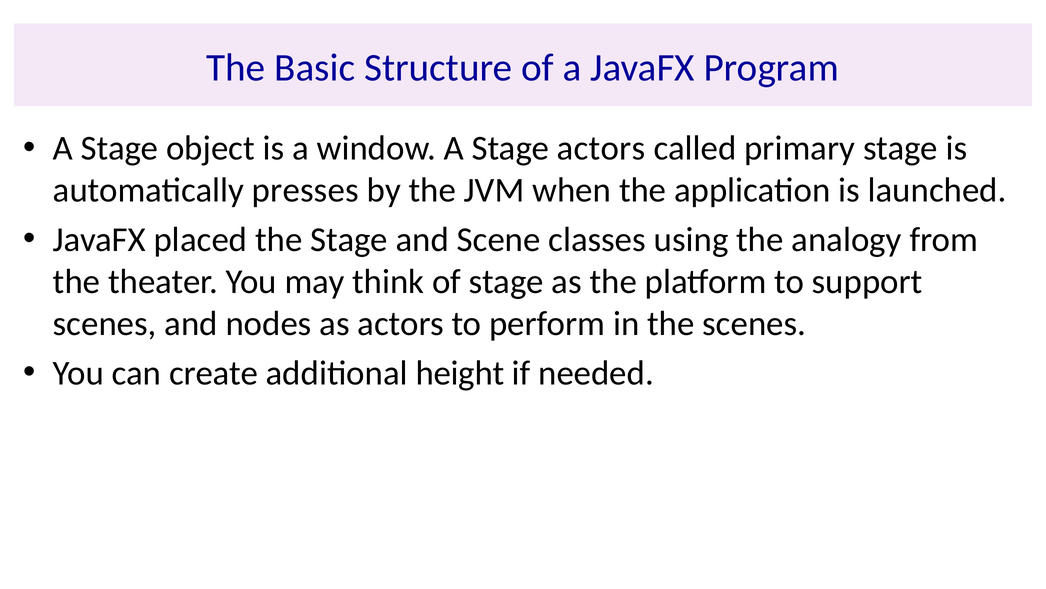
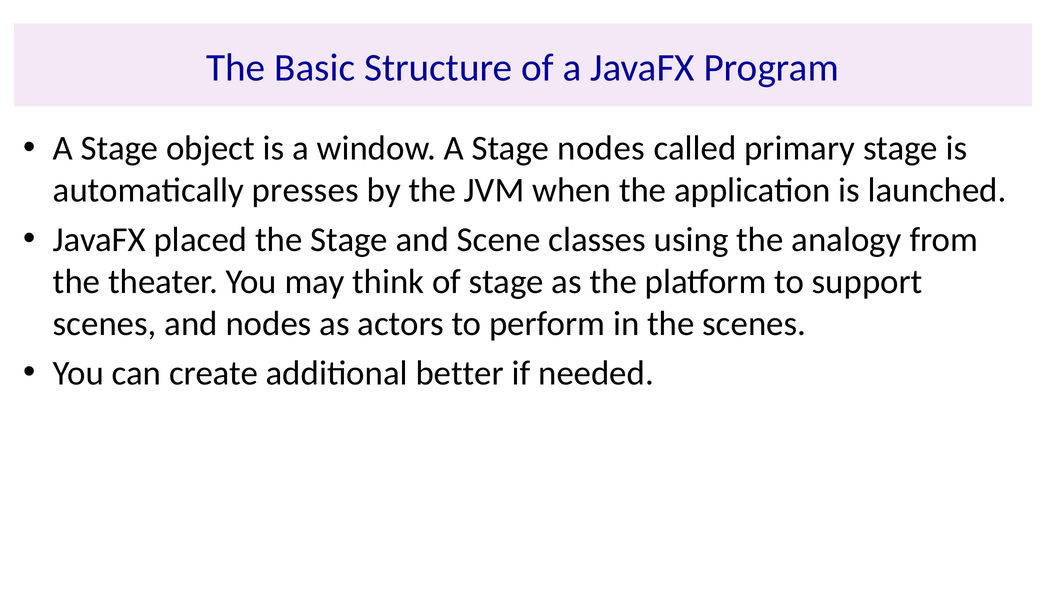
Stage actors: actors -> nodes
height: height -> better
